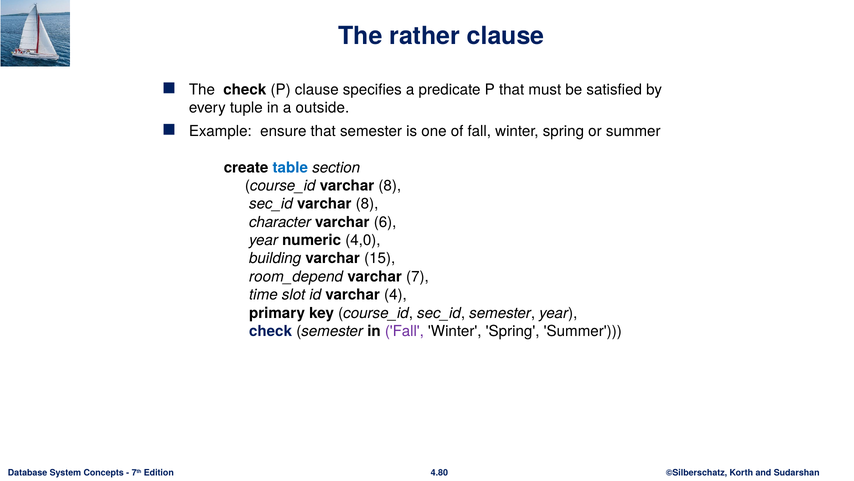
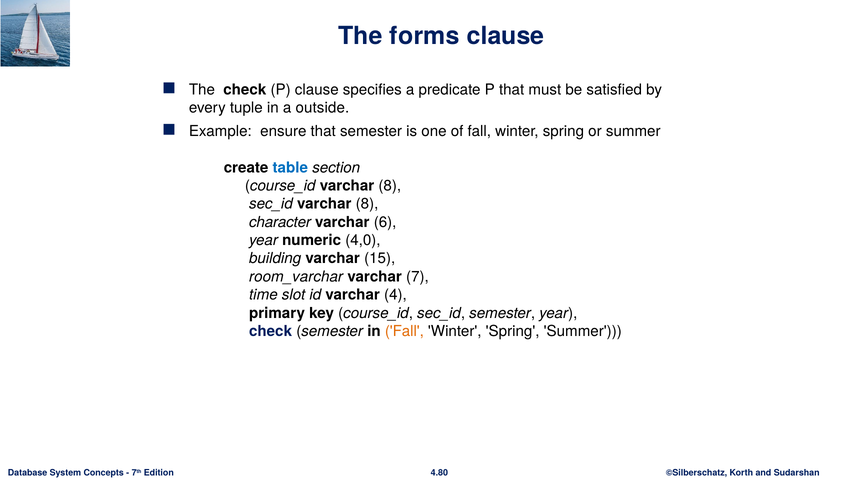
rather: rather -> forms
room_depend: room_depend -> room_varchar
Fall at (404, 331) colour: purple -> orange
